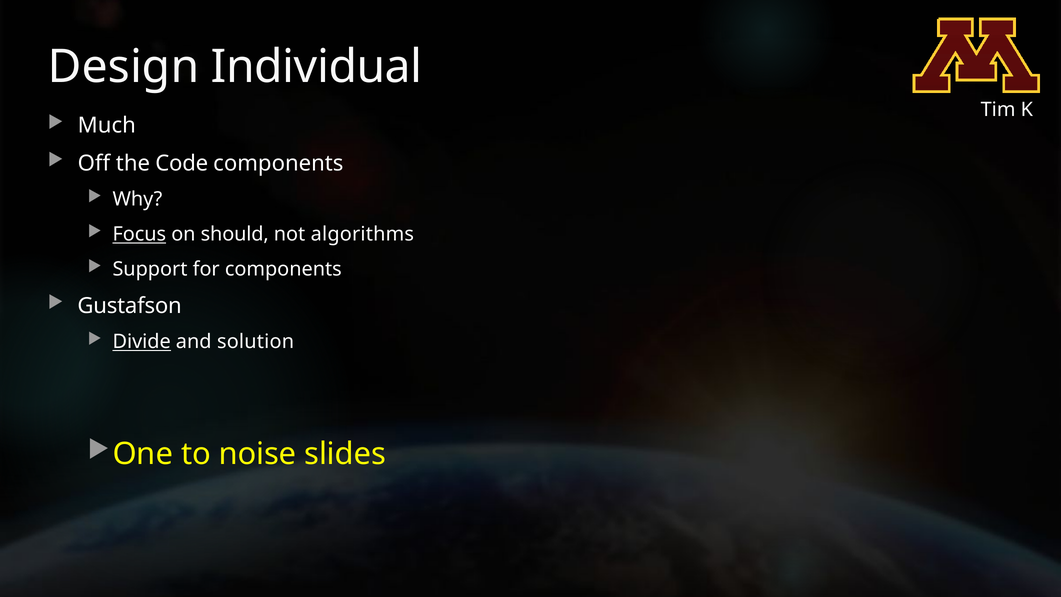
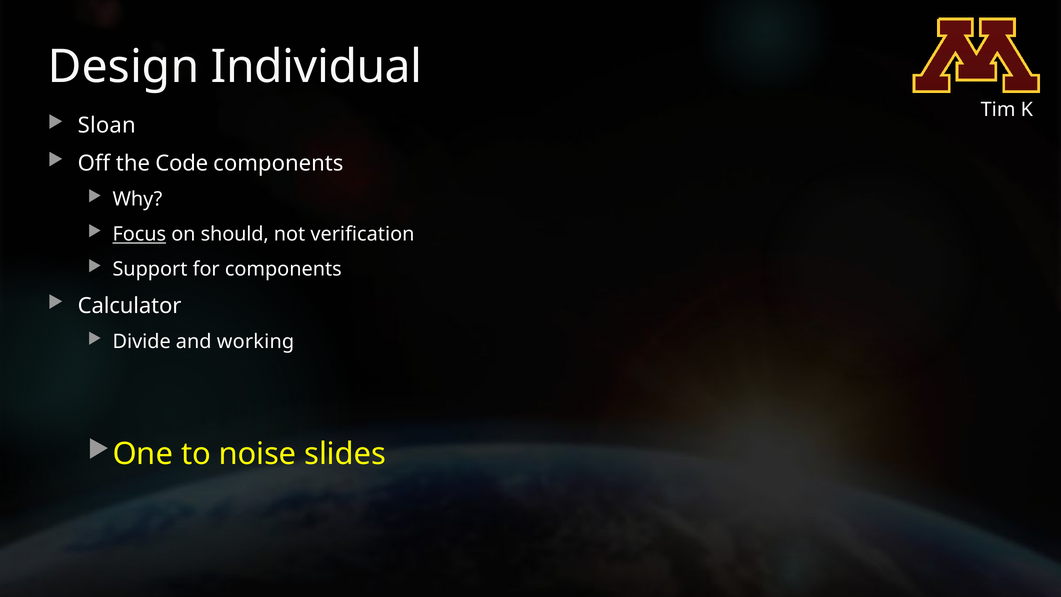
Much: Much -> Sloan
algorithms: algorithms -> verification
Gustafson: Gustafson -> Calculator
Divide underline: present -> none
solution: solution -> working
